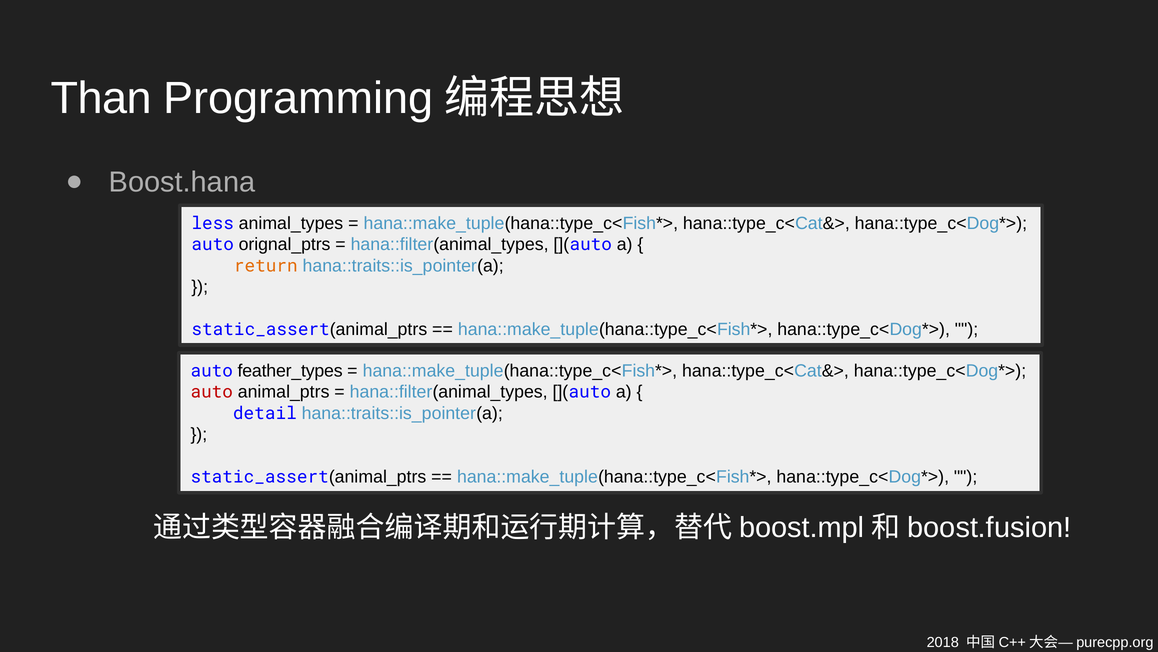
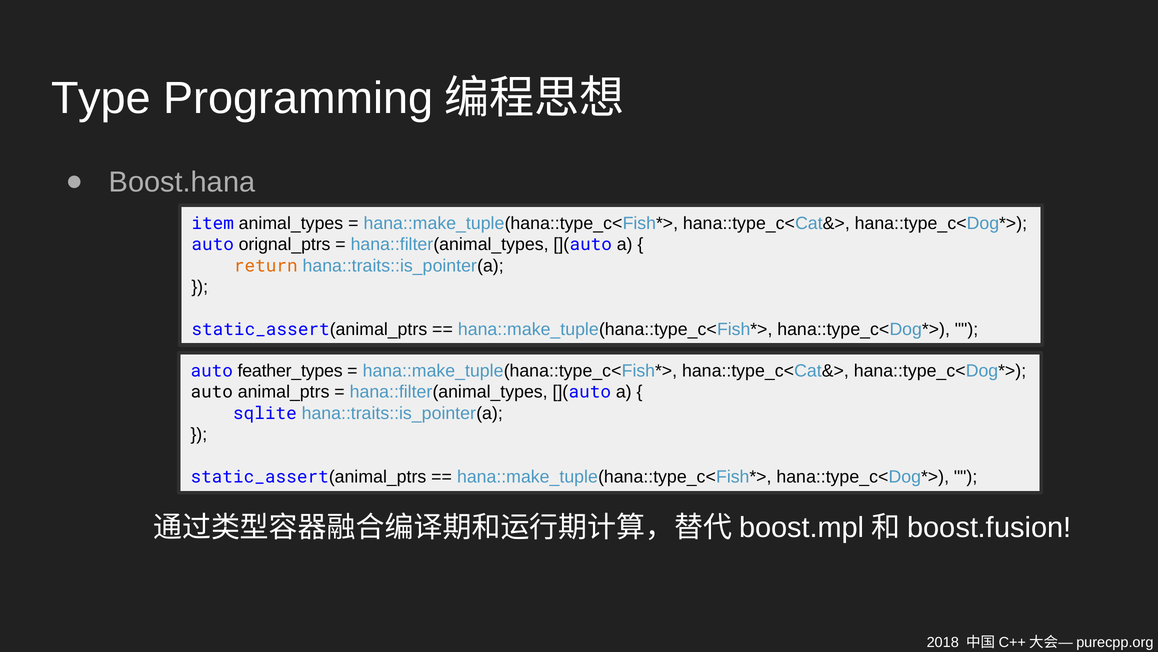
Than: Than -> Type
less: less -> item
auto at (212, 392) colour: red -> black
detail: detail -> sqlite
